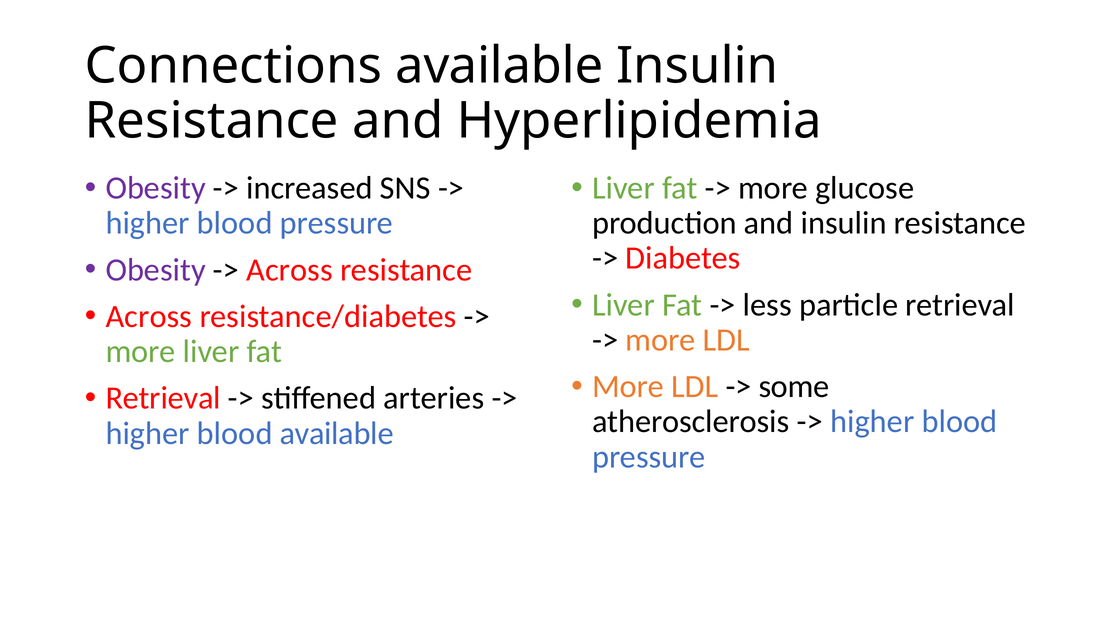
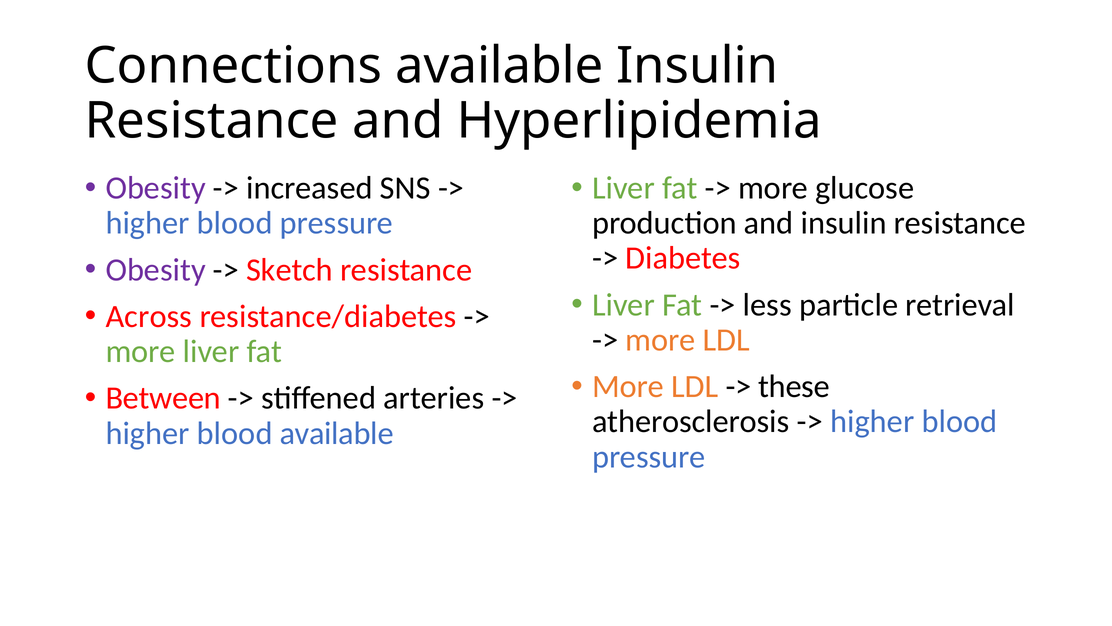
Across at (289, 270): Across -> Sketch
some: some -> these
Retrieval at (163, 398): Retrieval -> Between
